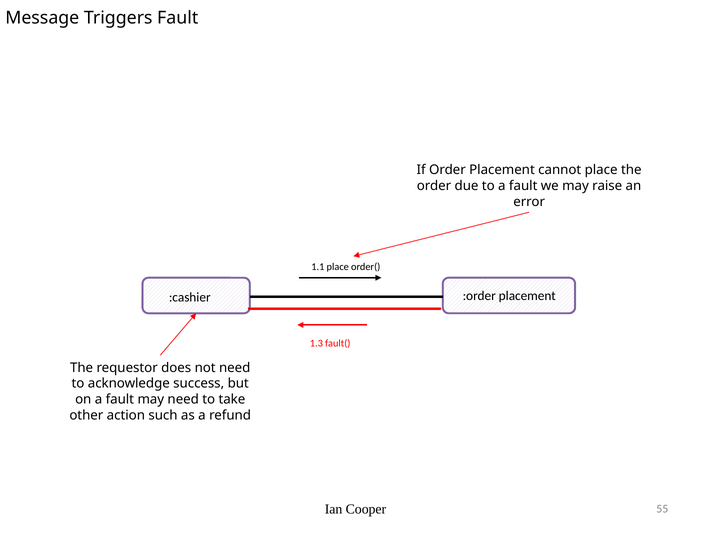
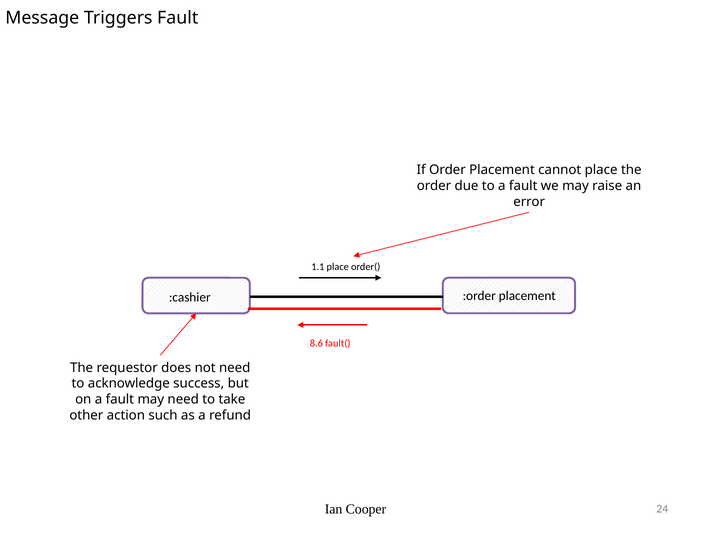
1.3: 1.3 -> 8.6
55: 55 -> 24
